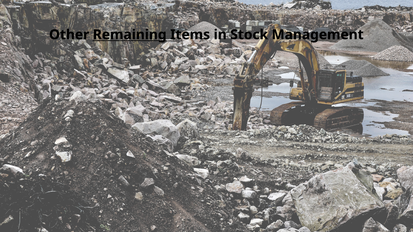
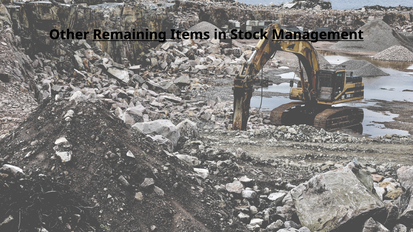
Management underline: none -> present
